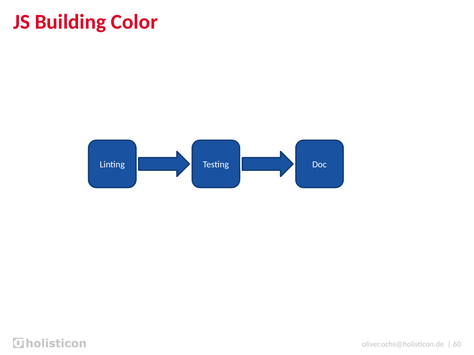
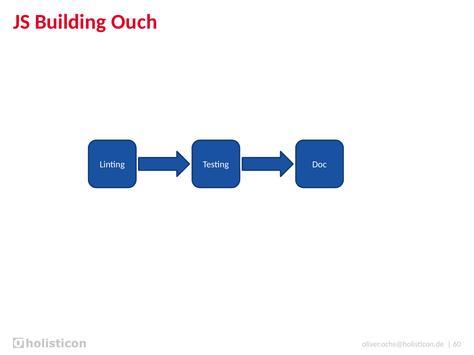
Color: Color -> Ouch
